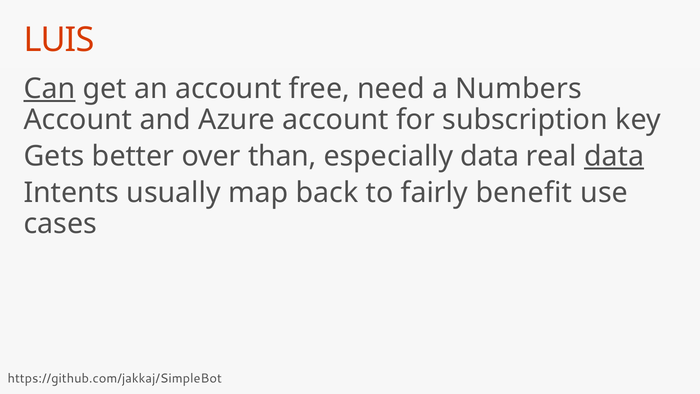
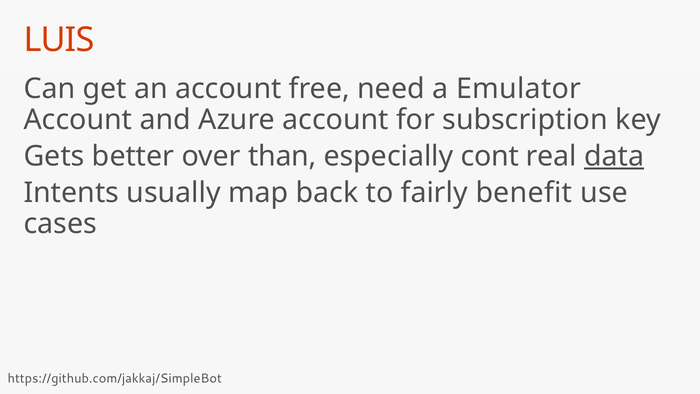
Can underline: present -> none
Numbers: Numbers -> Emulator
especially data: data -> cont
